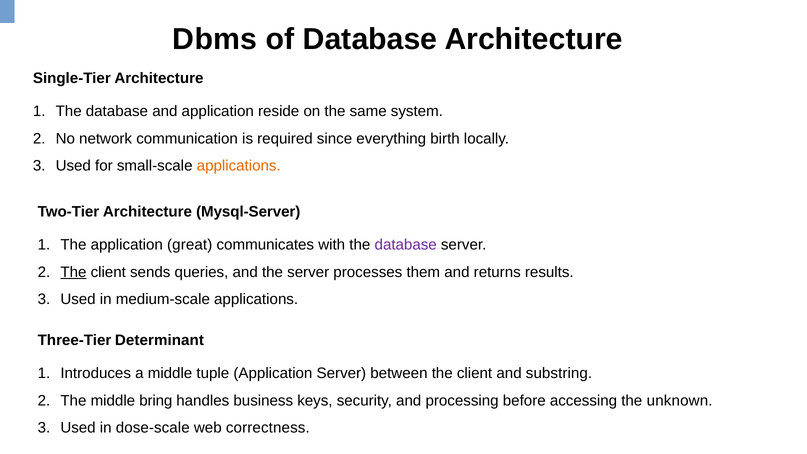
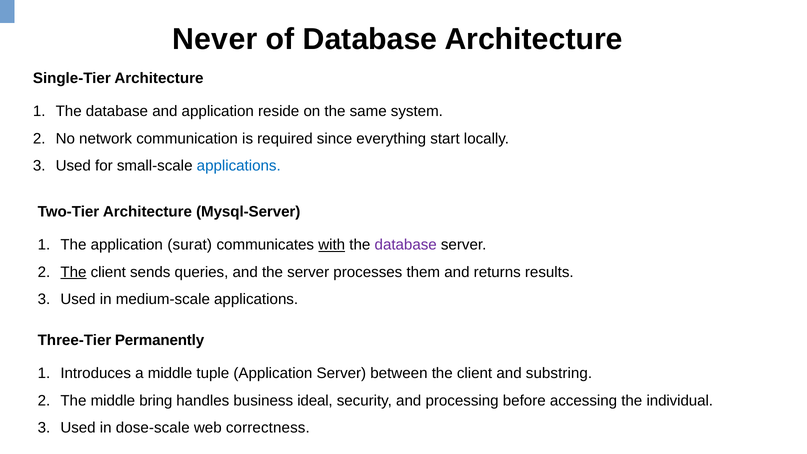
Dbms: Dbms -> Never
birth: birth -> start
applications at (239, 166) colour: orange -> blue
great: great -> surat
with underline: none -> present
Determinant: Determinant -> Permanently
keys: keys -> ideal
unknown: unknown -> individual
